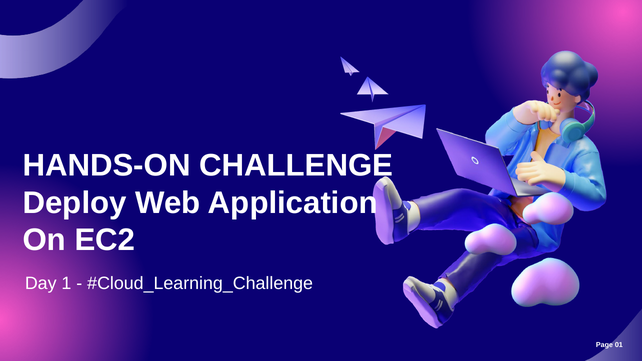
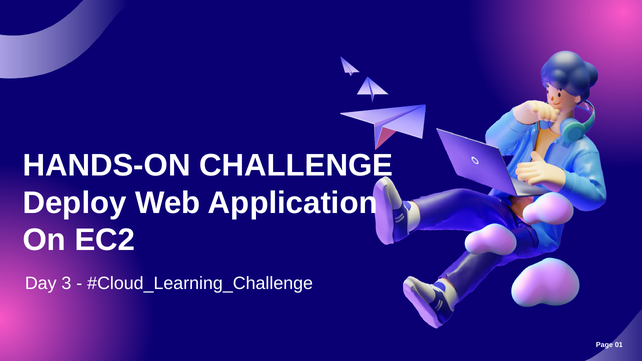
1: 1 -> 3
